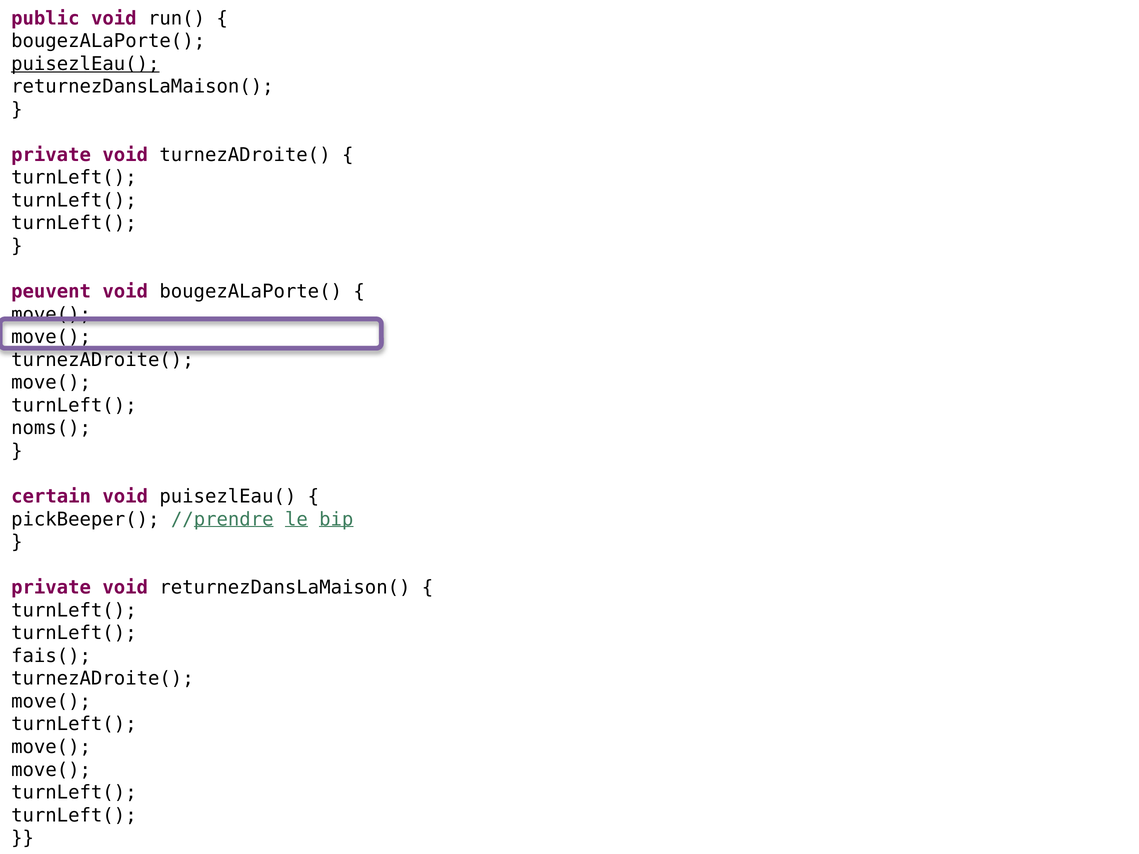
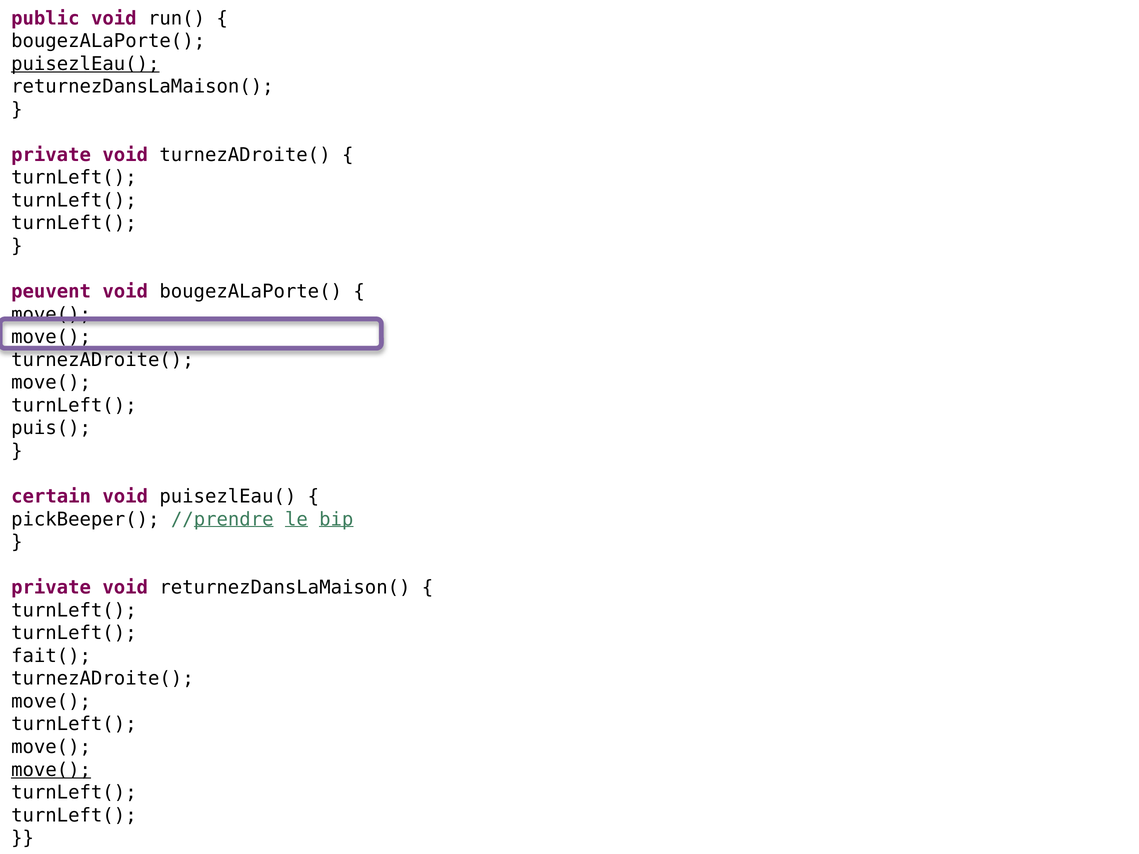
noms(: noms( -> puis(
fais(: fais( -> fait(
move( at (51, 770) underline: none -> present
